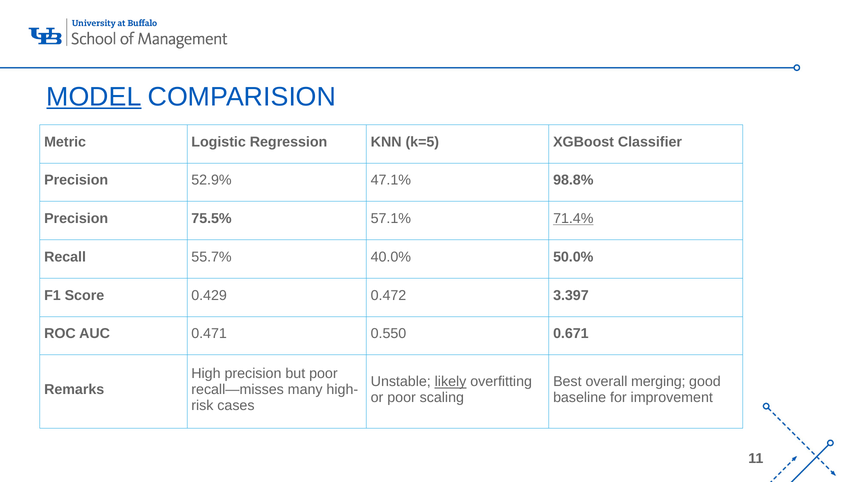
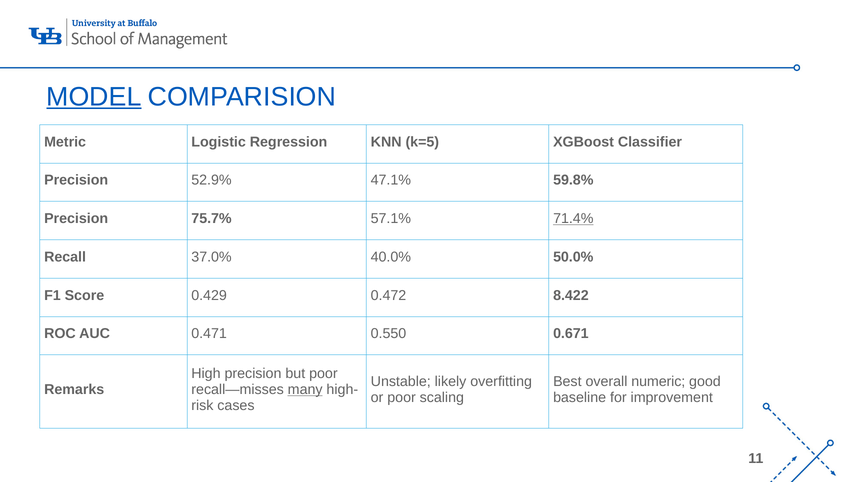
98.8%: 98.8% -> 59.8%
75.5%: 75.5% -> 75.7%
55.7%: 55.7% -> 37.0%
3.397: 3.397 -> 8.422
likely underline: present -> none
merging: merging -> numeric
many underline: none -> present
